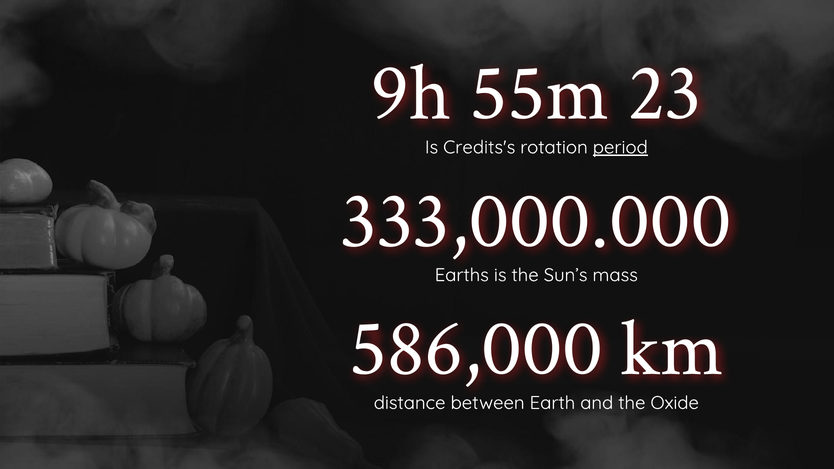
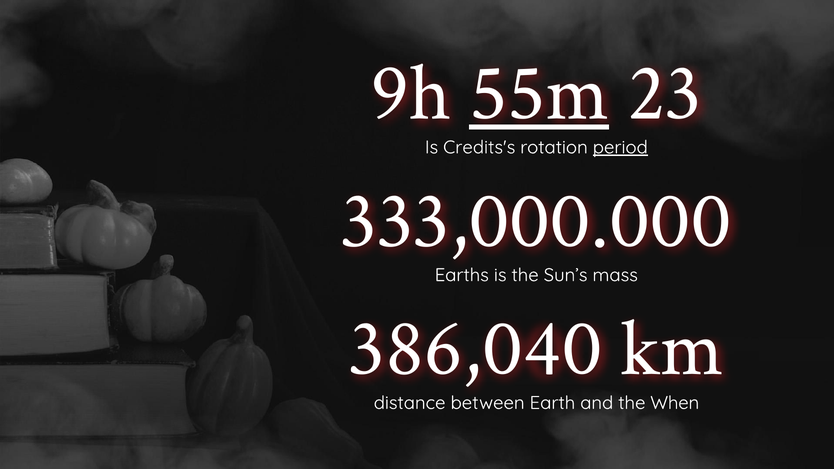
55m underline: none -> present
586,000: 586,000 -> 386,040
Oxide: Oxide -> When
